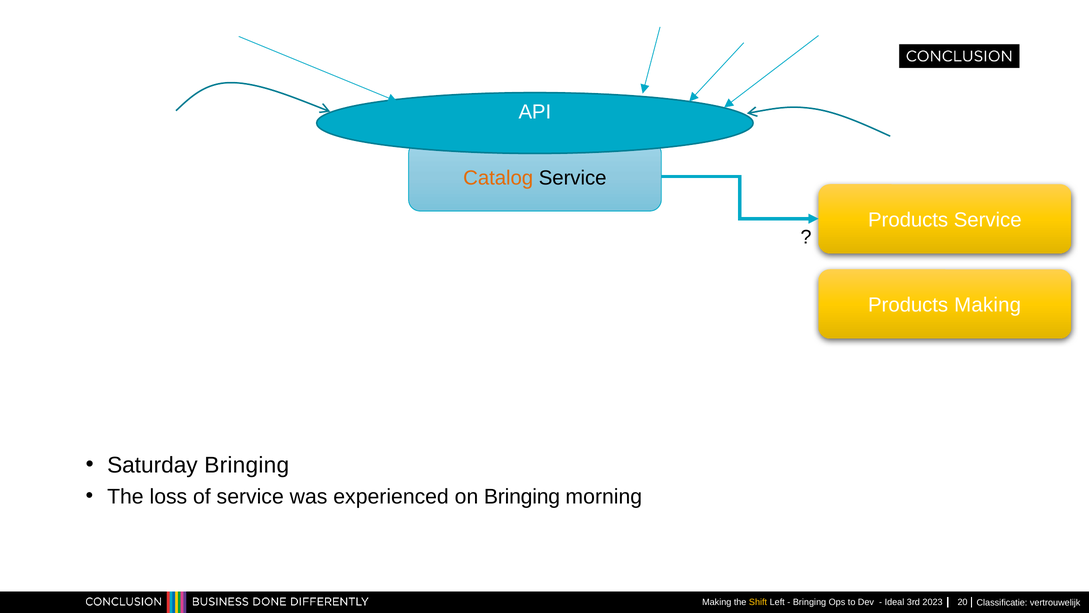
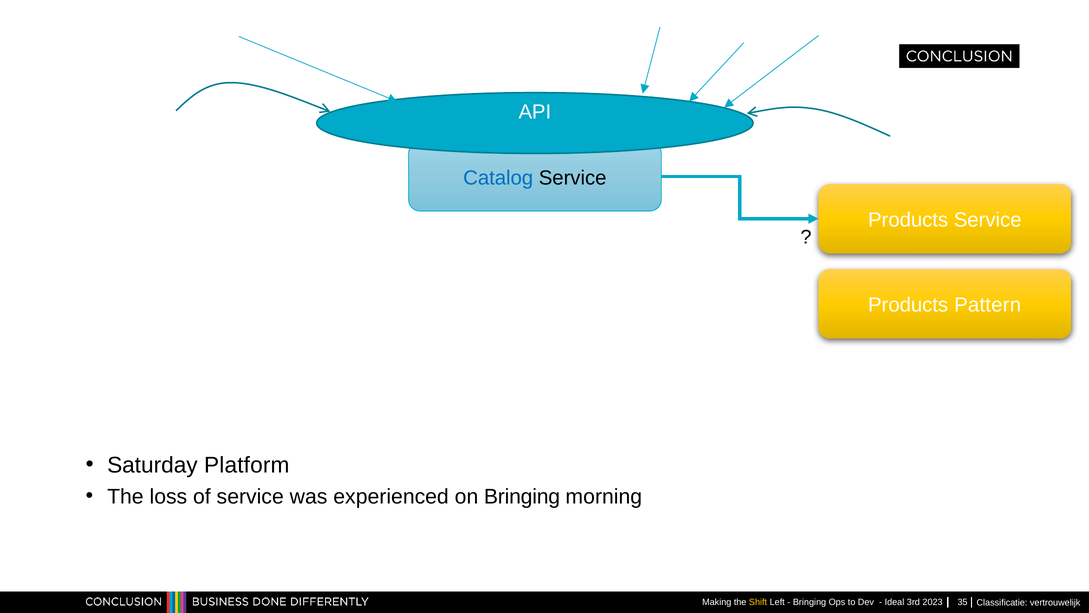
Catalog colour: orange -> blue
Products Making: Making -> Pattern
Saturday Bringing: Bringing -> Platform
20: 20 -> 35
